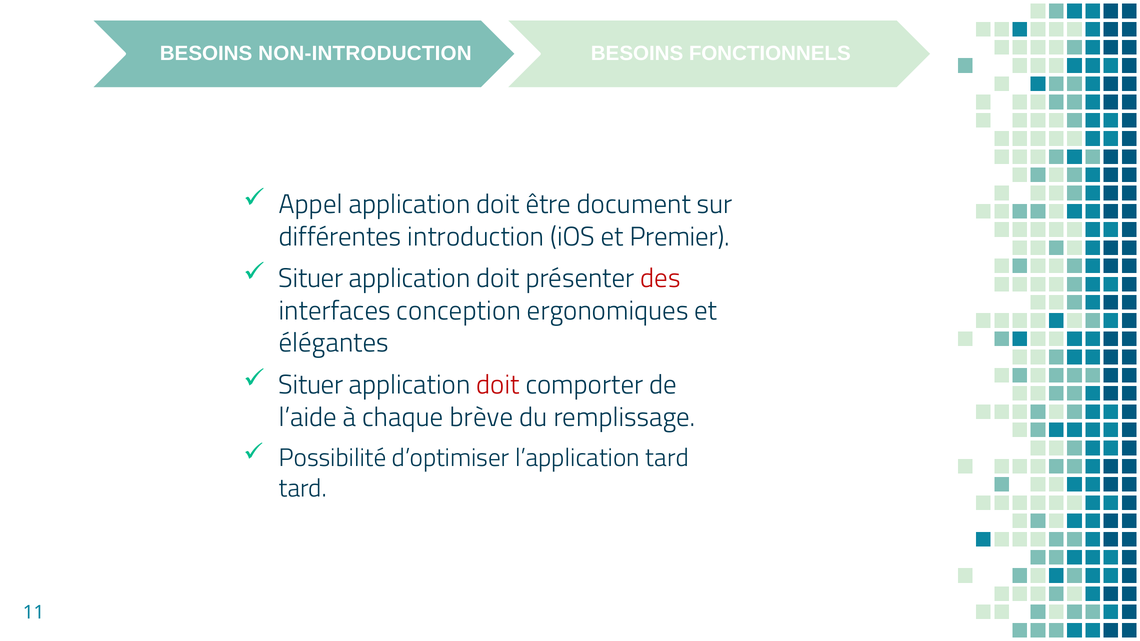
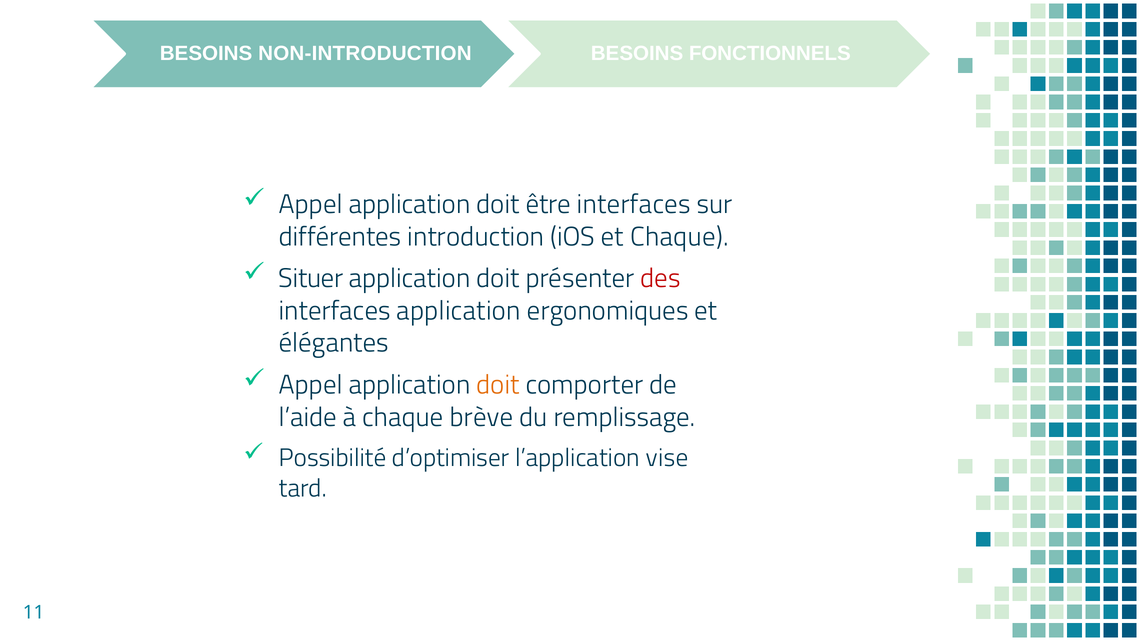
être document: document -> interfaces
et Premier: Premier -> Chaque
interfaces conception: conception -> application
Situer at (311, 385): Situer -> Appel
doit at (498, 385) colour: red -> orange
l’application tard: tard -> vise
